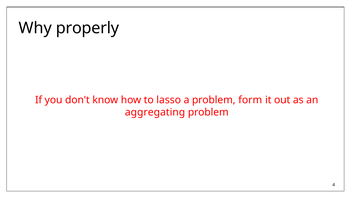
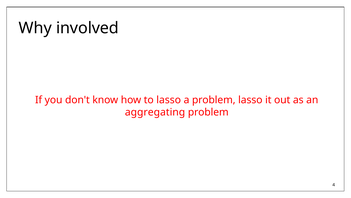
properly: properly -> involved
problem form: form -> lasso
